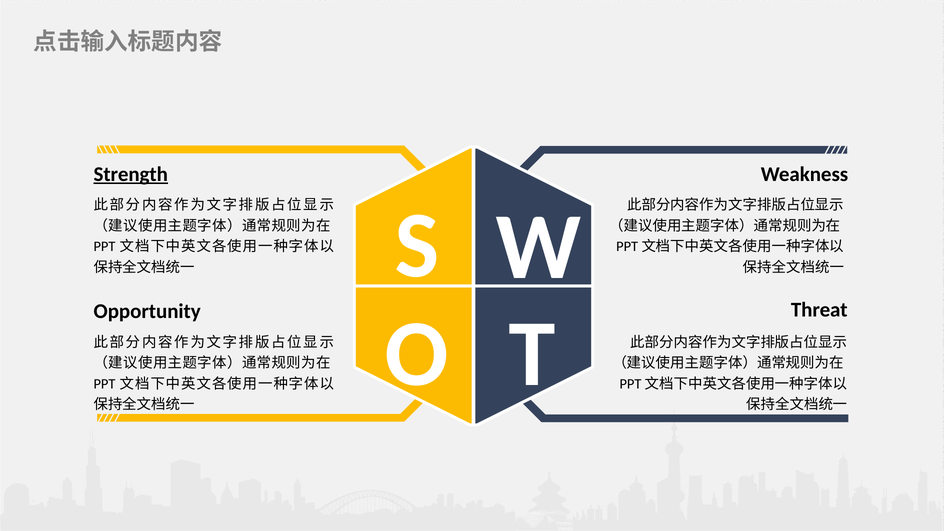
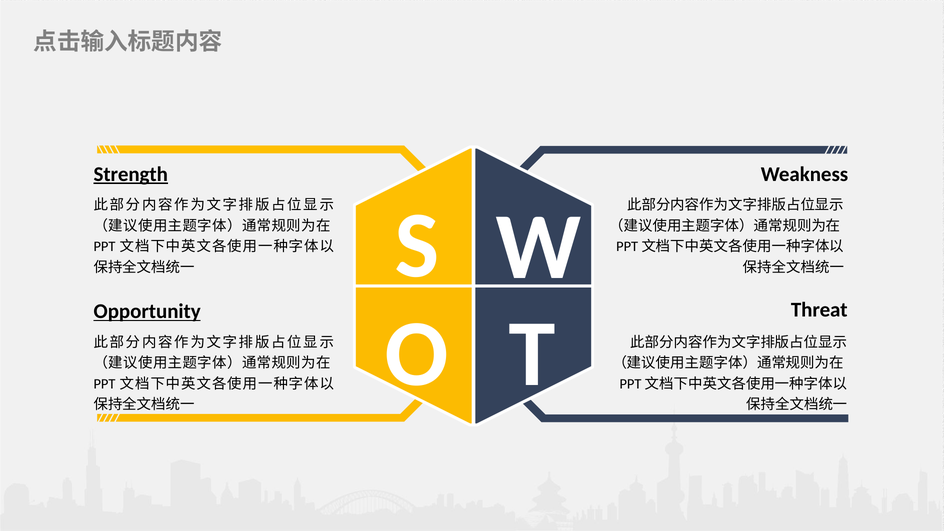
Opportunity underline: none -> present
